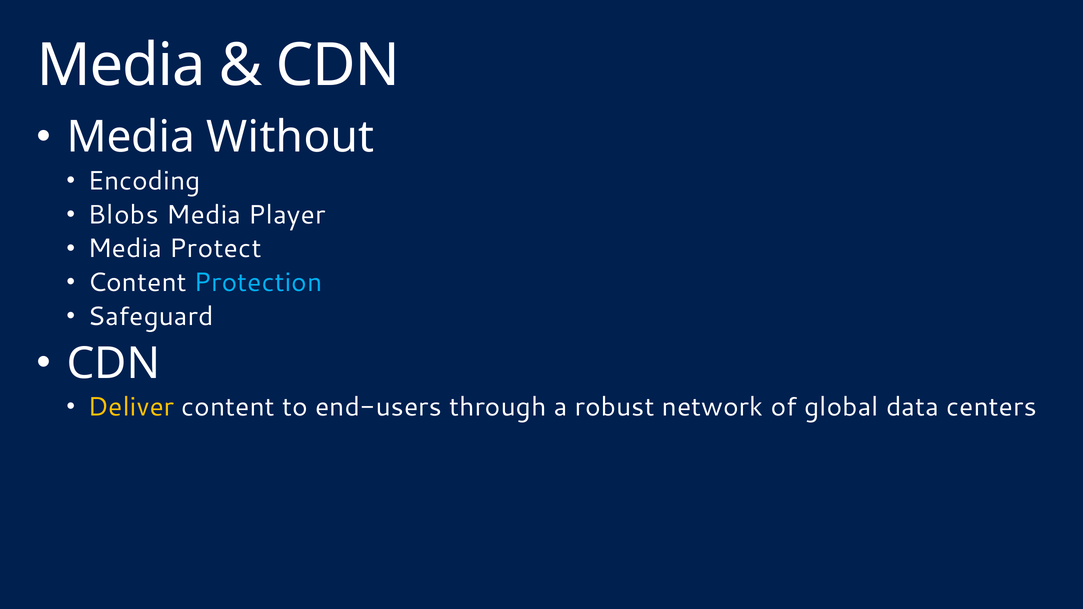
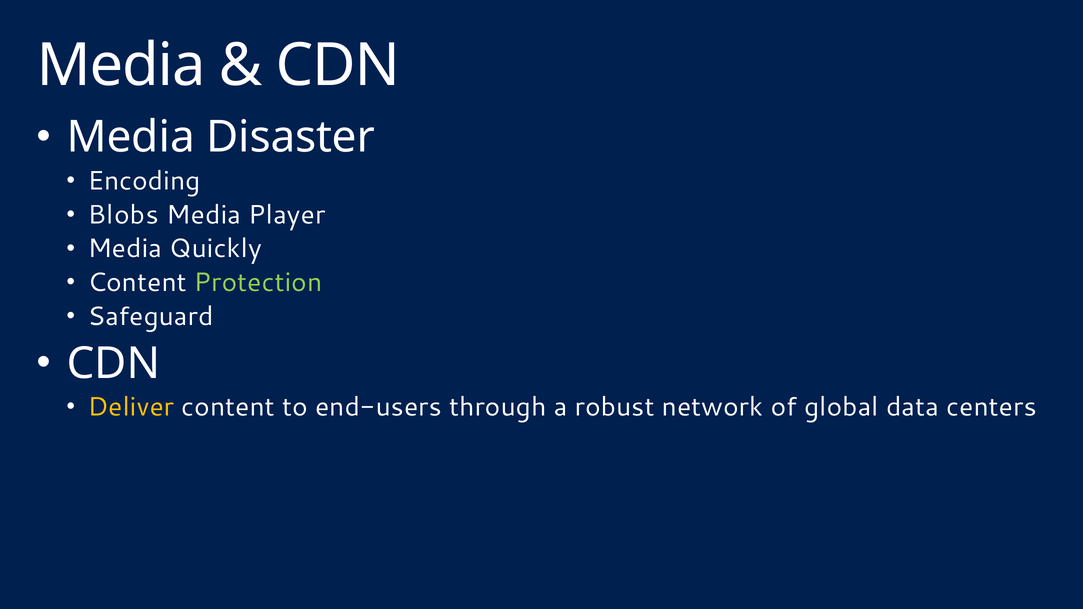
Without: Without -> Disaster
Protect: Protect -> Quickly
Protection colour: light blue -> light green
